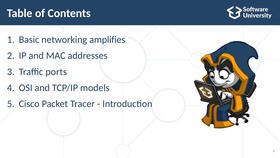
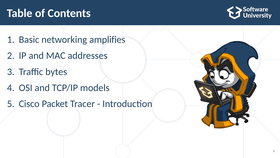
ports: ports -> bytes
